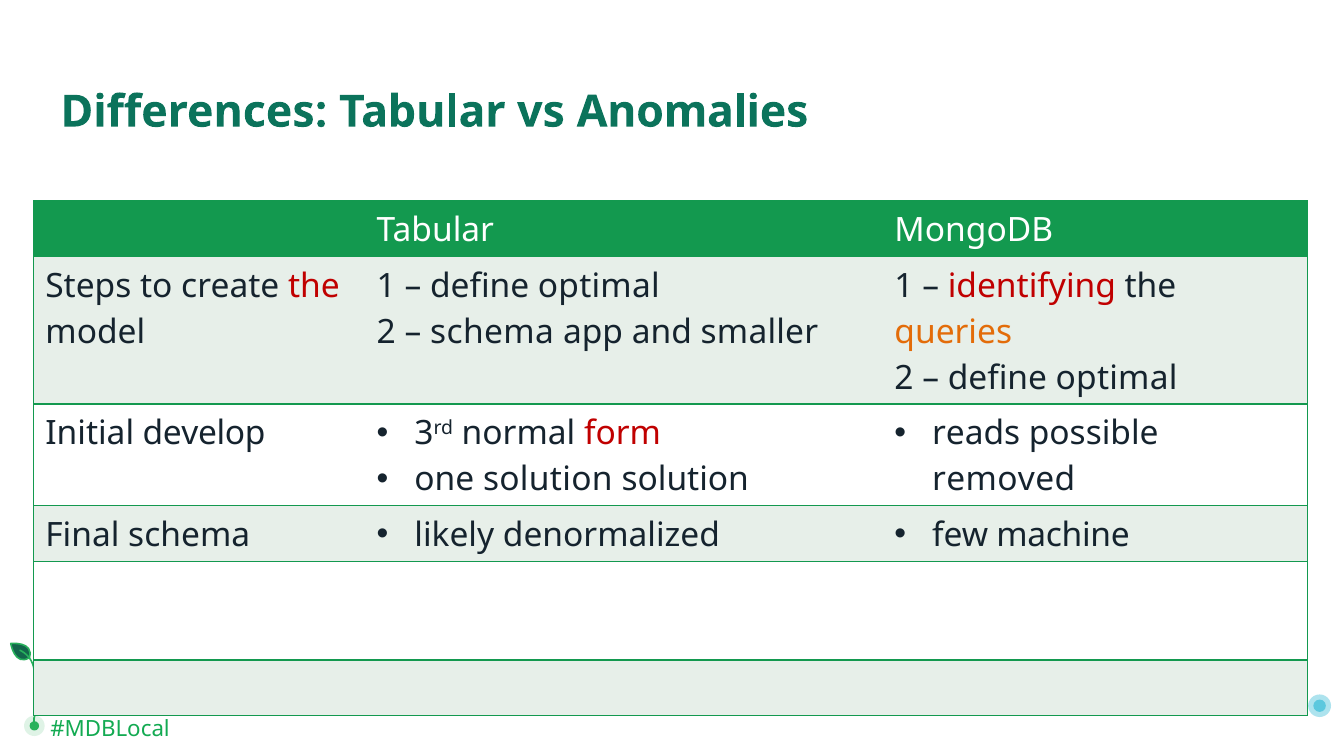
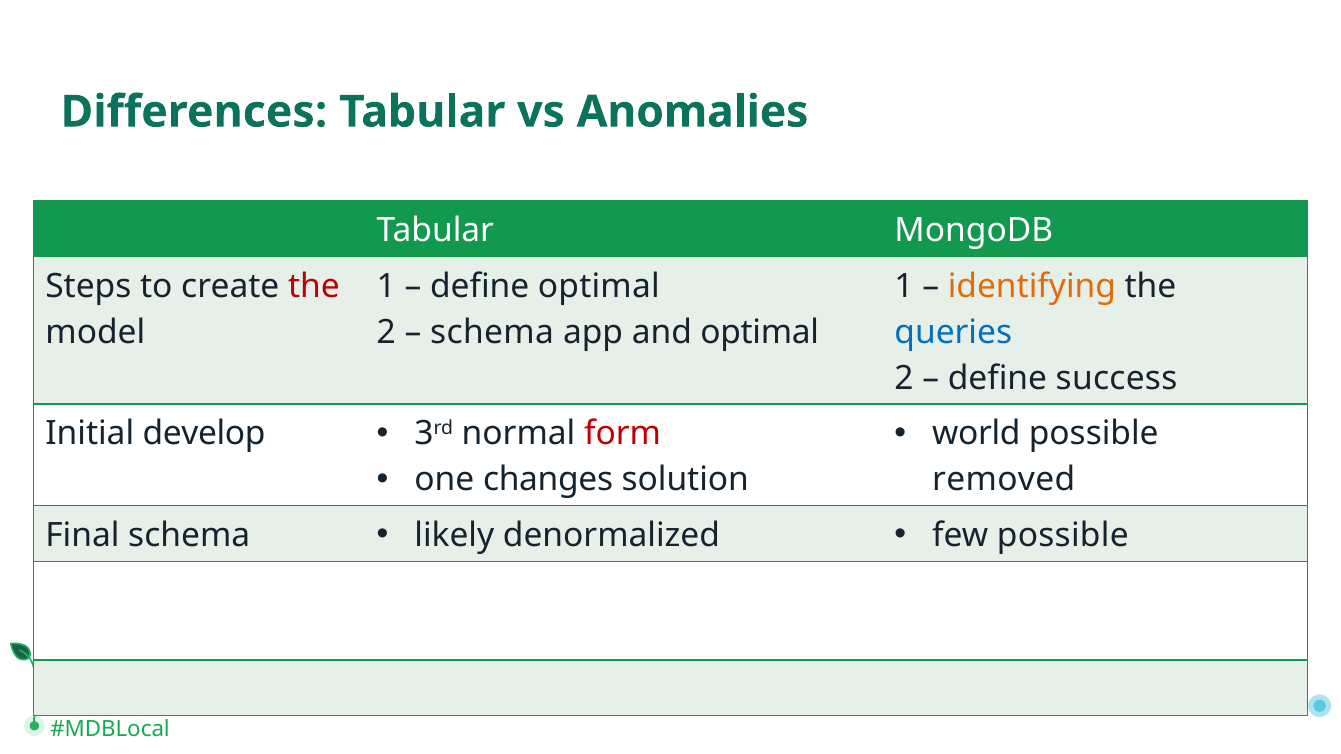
identifying colour: red -> orange
and smaller: smaller -> optimal
queries colour: orange -> blue
optimal at (1117, 378): optimal -> success
reads: reads -> world
one solution: solution -> changes
few machine: machine -> possible
